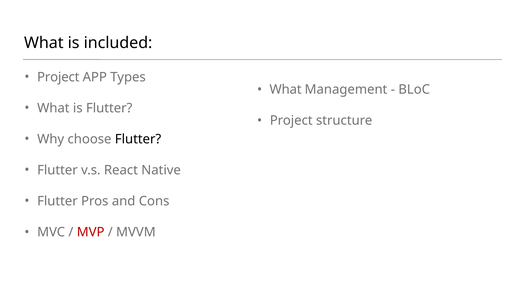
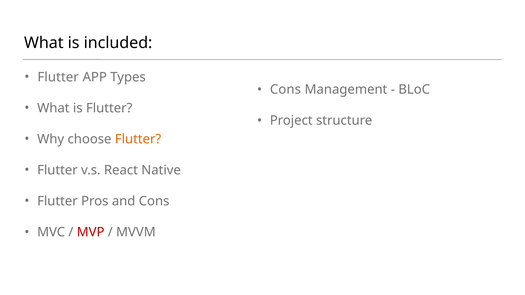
Project at (58, 77): Project -> Flutter
What at (286, 90): What -> Cons
Flutter at (138, 139) colour: black -> orange
